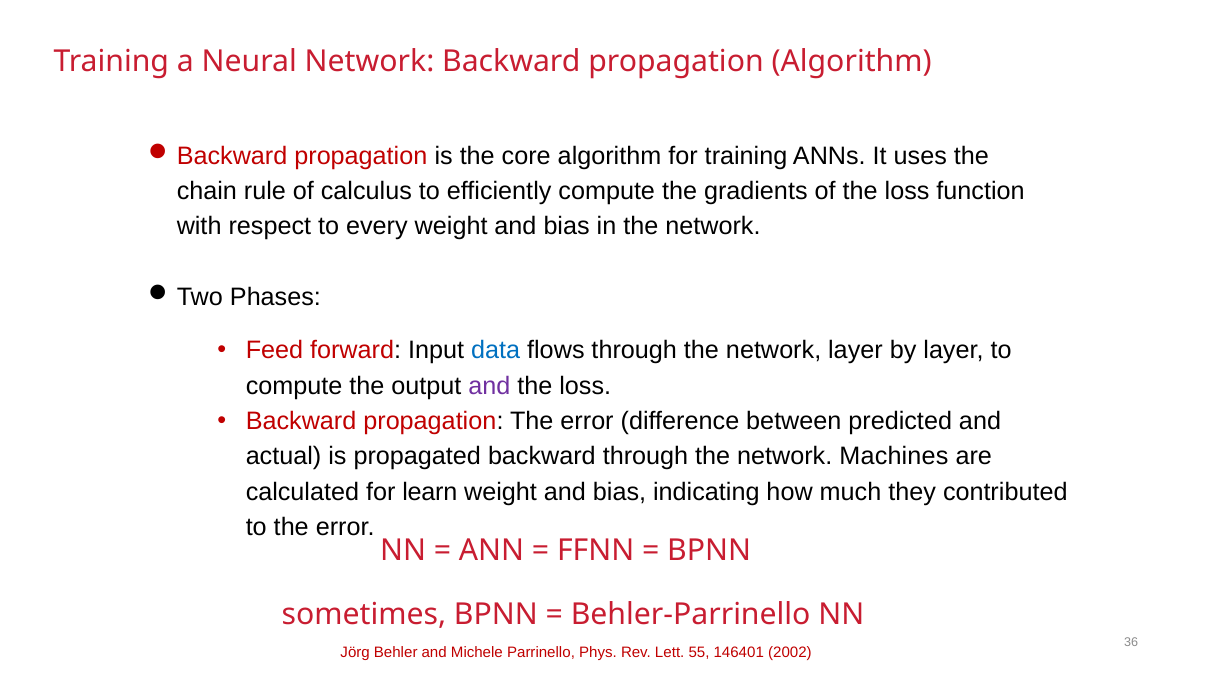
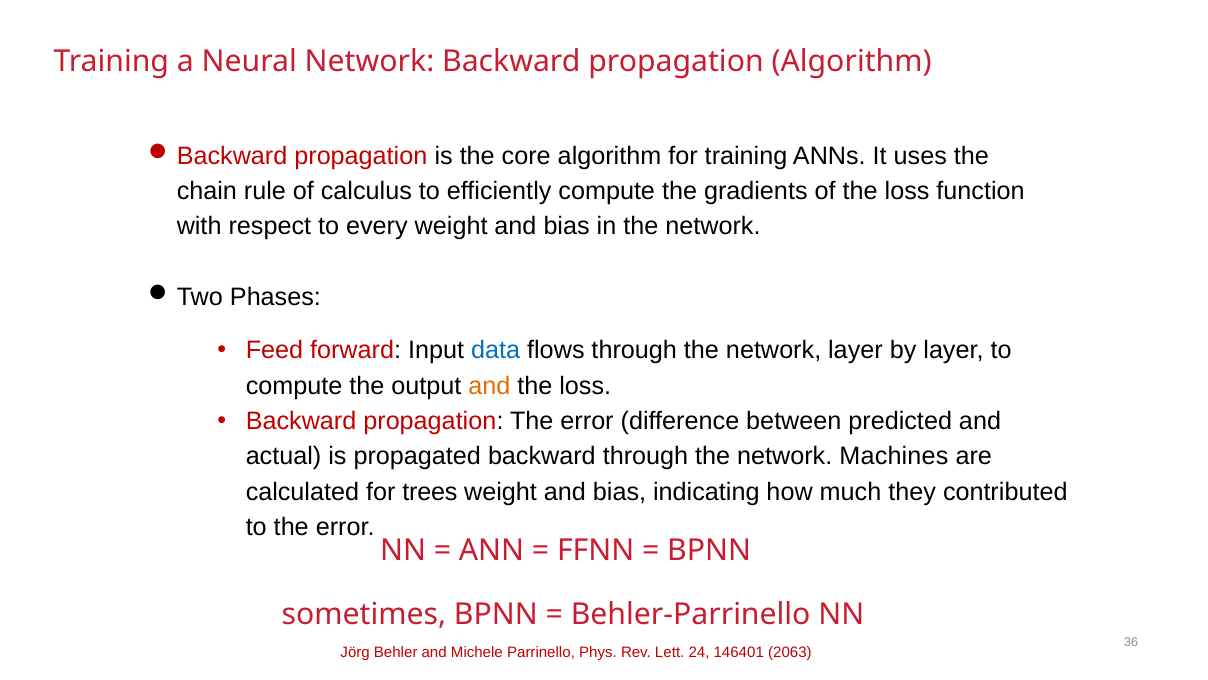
and at (489, 386) colour: purple -> orange
learn: learn -> trees
55: 55 -> 24
2002: 2002 -> 2063
